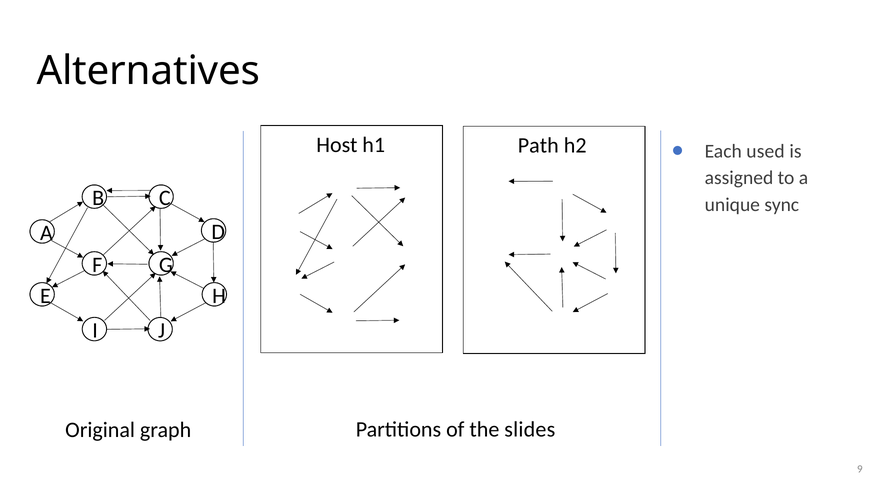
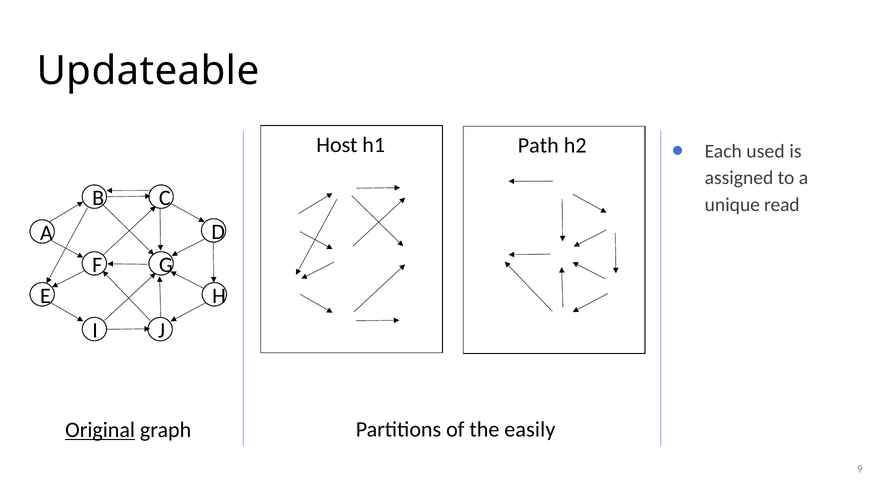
Alternatives: Alternatives -> Updateable
sync: sync -> read
Original underline: none -> present
slides: slides -> easily
